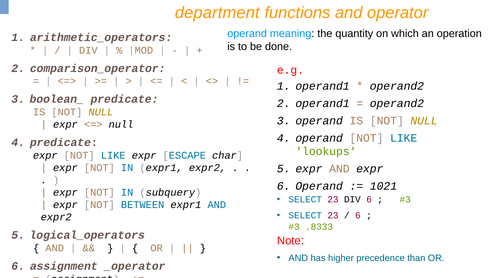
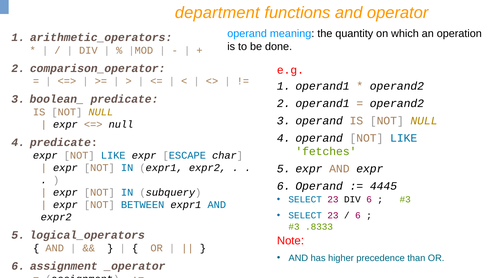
lookups: lookups -> fetches
1021: 1021 -> 4445
